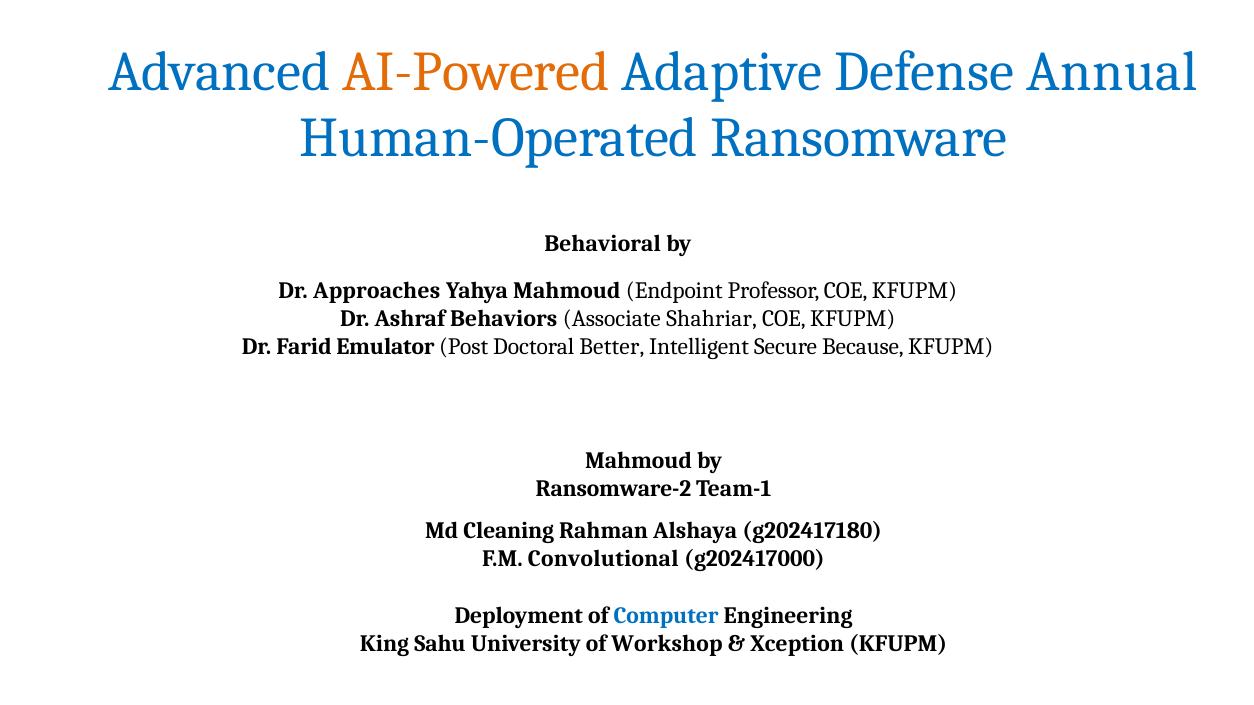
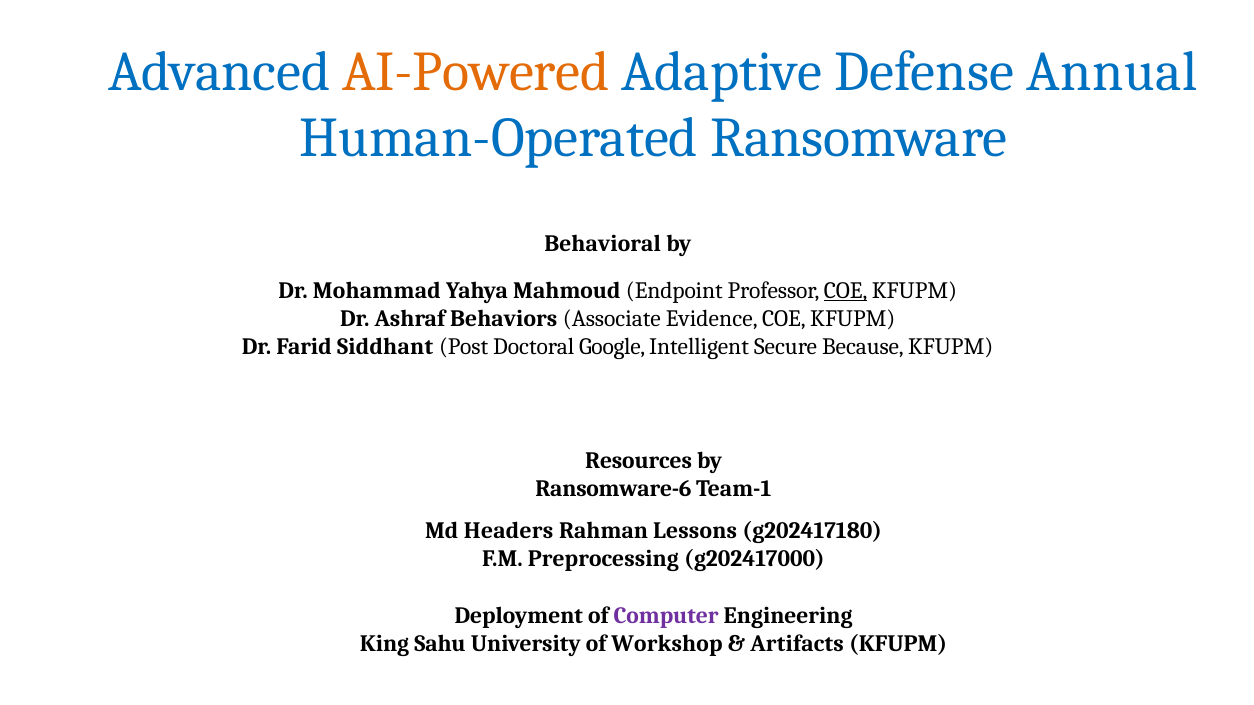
Approaches: Approaches -> Mohammad
COE at (846, 291) underline: none -> present
Shahriar: Shahriar -> Evidence
Emulator: Emulator -> Siddhant
Better: Better -> Google
Mahmoud at (639, 461): Mahmoud -> Resources
Ransomware-2: Ransomware-2 -> Ransomware-6
Cleaning: Cleaning -> Headers
Alshaya: Alshaya -> Lessons
Convolutional: Convolutional -> Preprocessing
Computer colour: blue -> purple
Xception: Xception -> Artifacts
